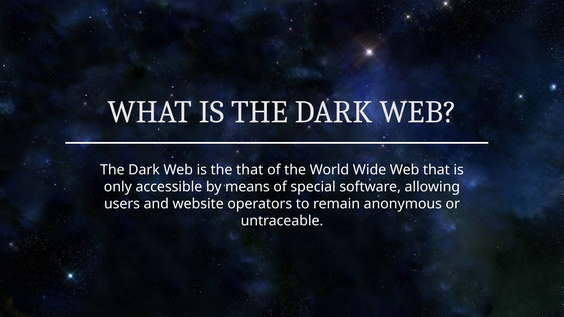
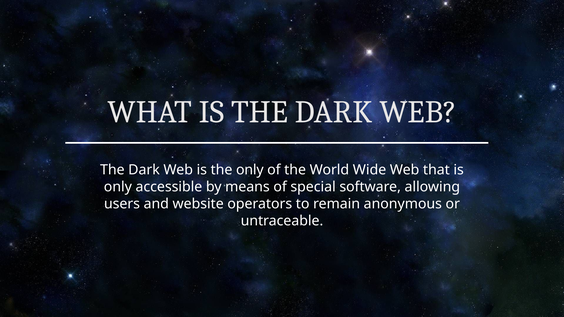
the that: that -> only
